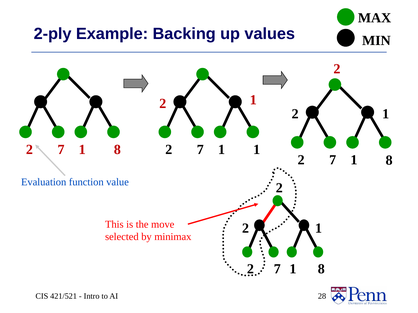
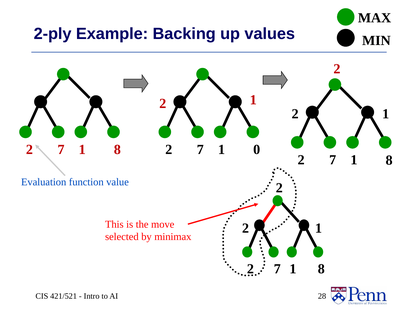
1 1: 1 -> 0
